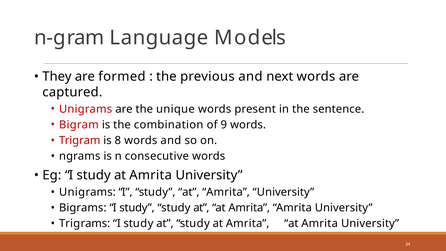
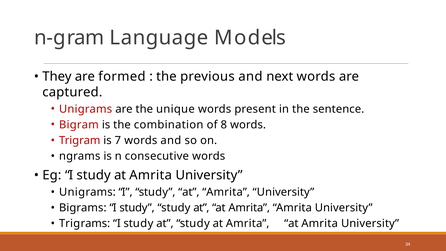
9: 9 -> 8
8: 8 -> 7
